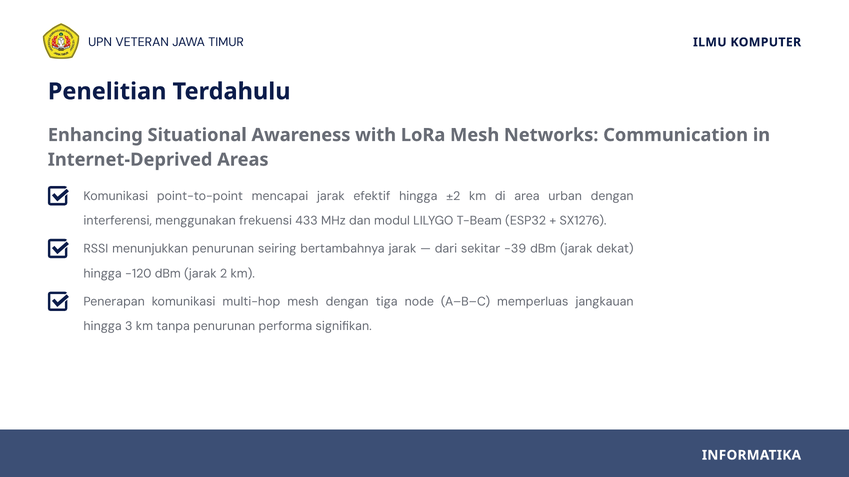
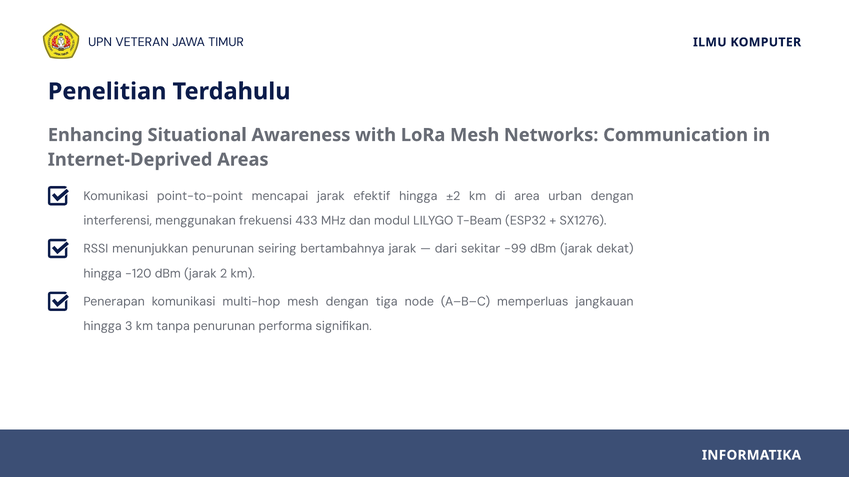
−39: −39 -> −99
